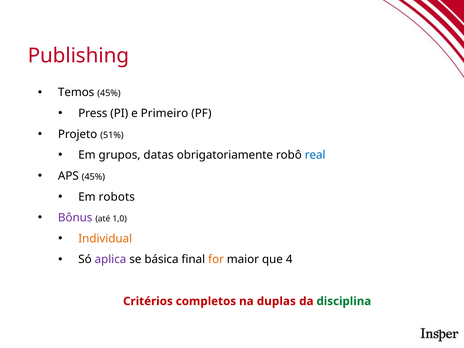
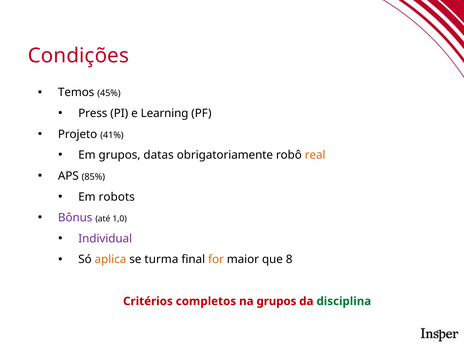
Publishing: Publishing -> Condições
Primeiro: Primeiro -> Learning
51%: 51% -> 41%
real colour: blue -> orange
APS 45%: 45% -> 85%
Individual colour: orange -> purple
aplica colour: purple -> orange
básica: básica -> turma
4: 4 -> 8
na duplas: duplas -> grupos
